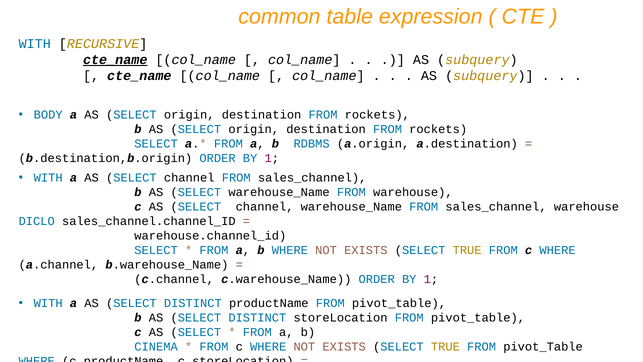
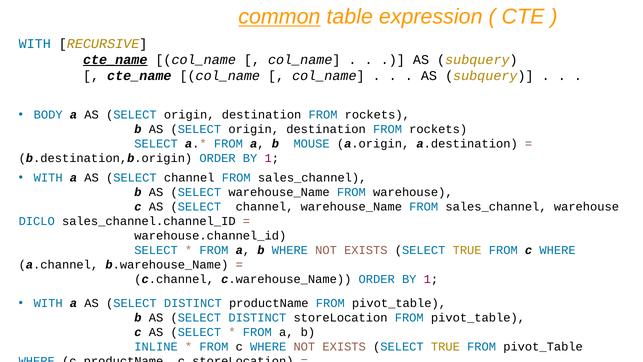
common underline: none -> present
RDBMS: RDBMS -> MOUSE
CINEMA: CINEMA -> INLINE
